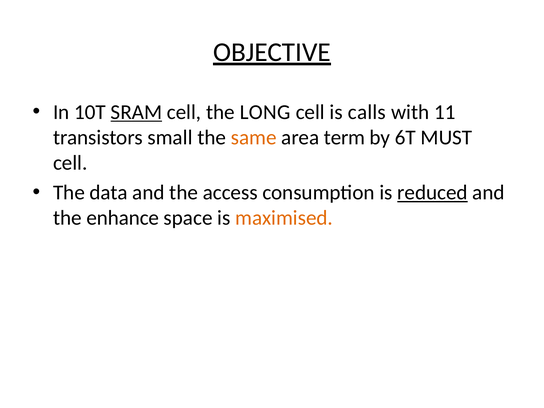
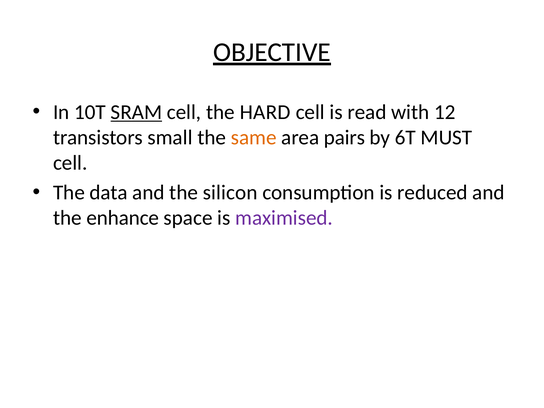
LONG: LONG -> HARD
calls: calls -> read
11: 11 -> 12
term: term -> pairs
access: access -> silicon
reduced underline: present -> none
maximised colour: orange -> purple
